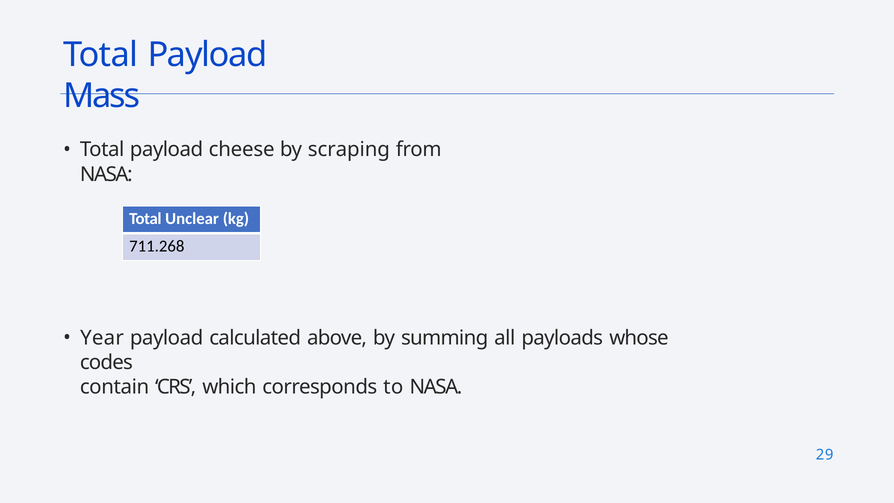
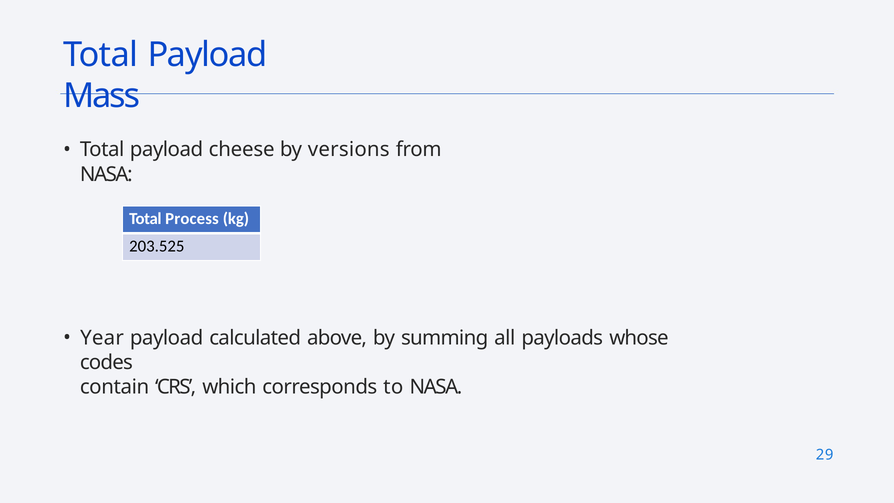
scraping: scraping -> versions
Unclear: Unclear -> Process
711.268: 711.268 -> 203.525
